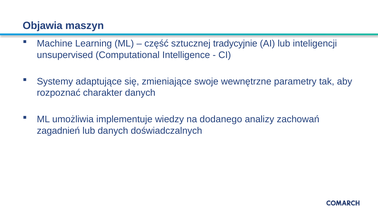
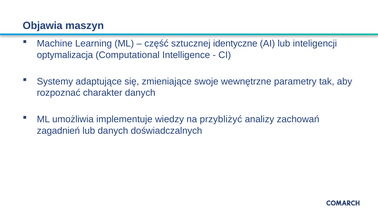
tradycyjnie: tradycyjnie -> identyczne
unsupervised: unsupervised -> optymalizacja
dodanego: dodanego -> przybliżyć
